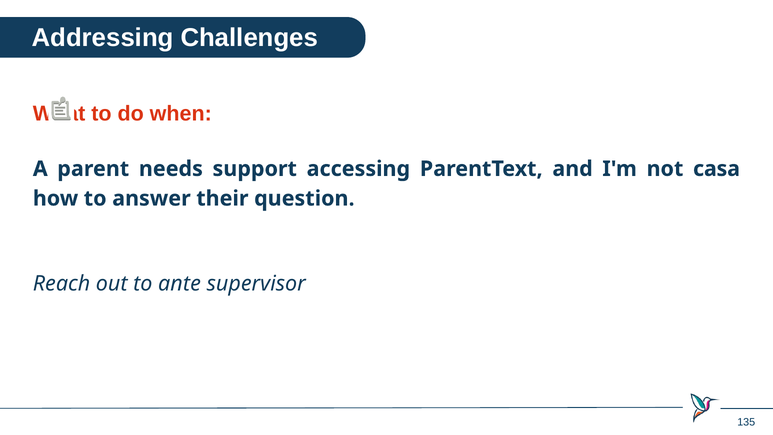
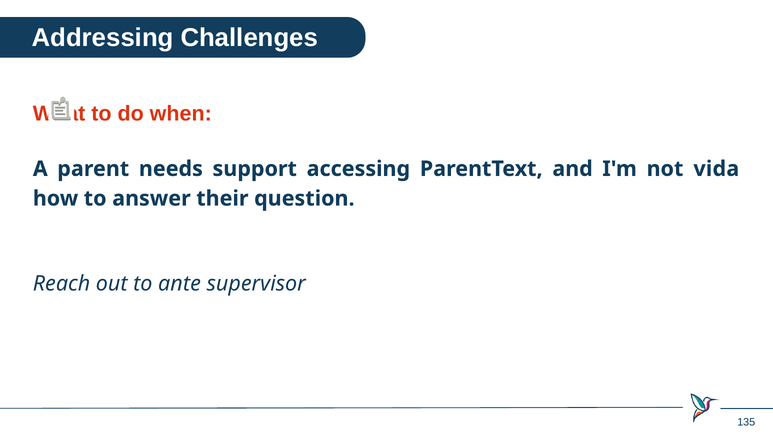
casa: casa -> vida
